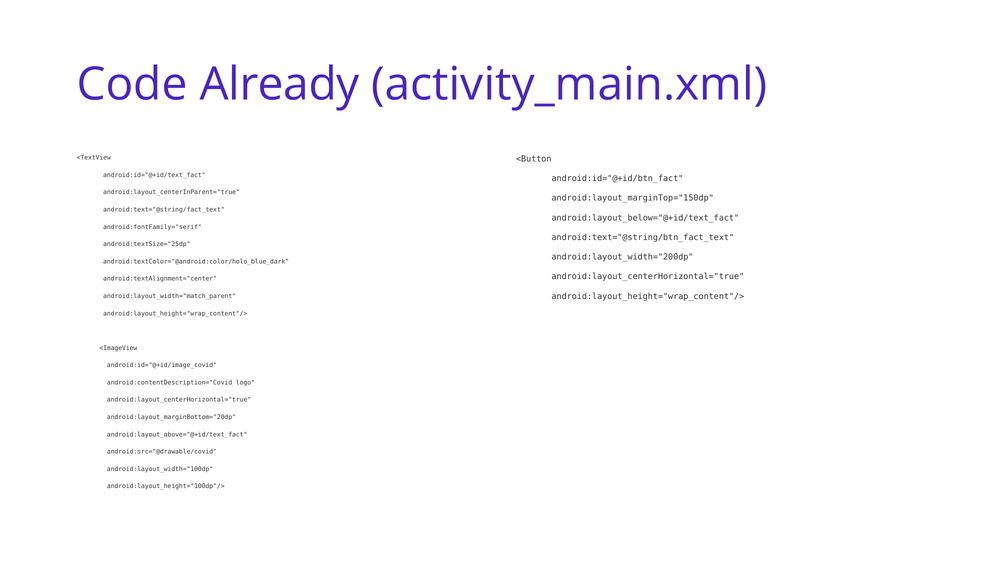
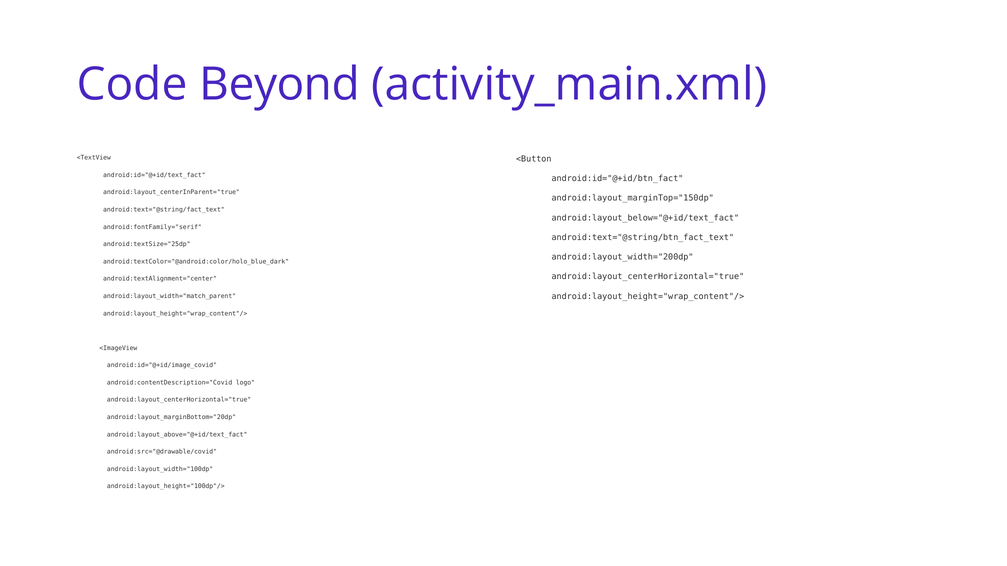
Already: Already -> Beyond
